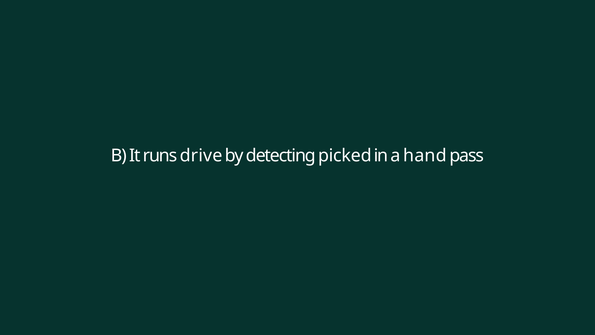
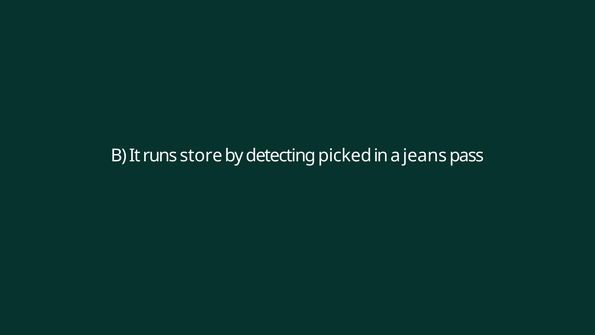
drive: drive -> store
hand: hand -> jeans
